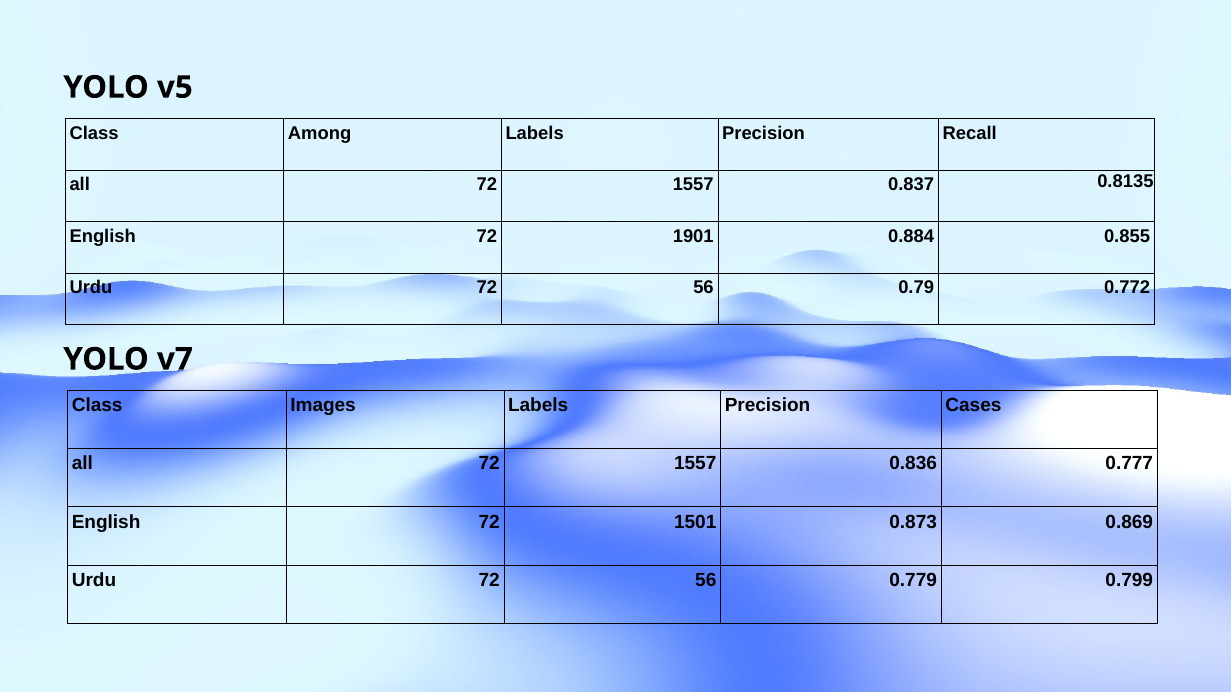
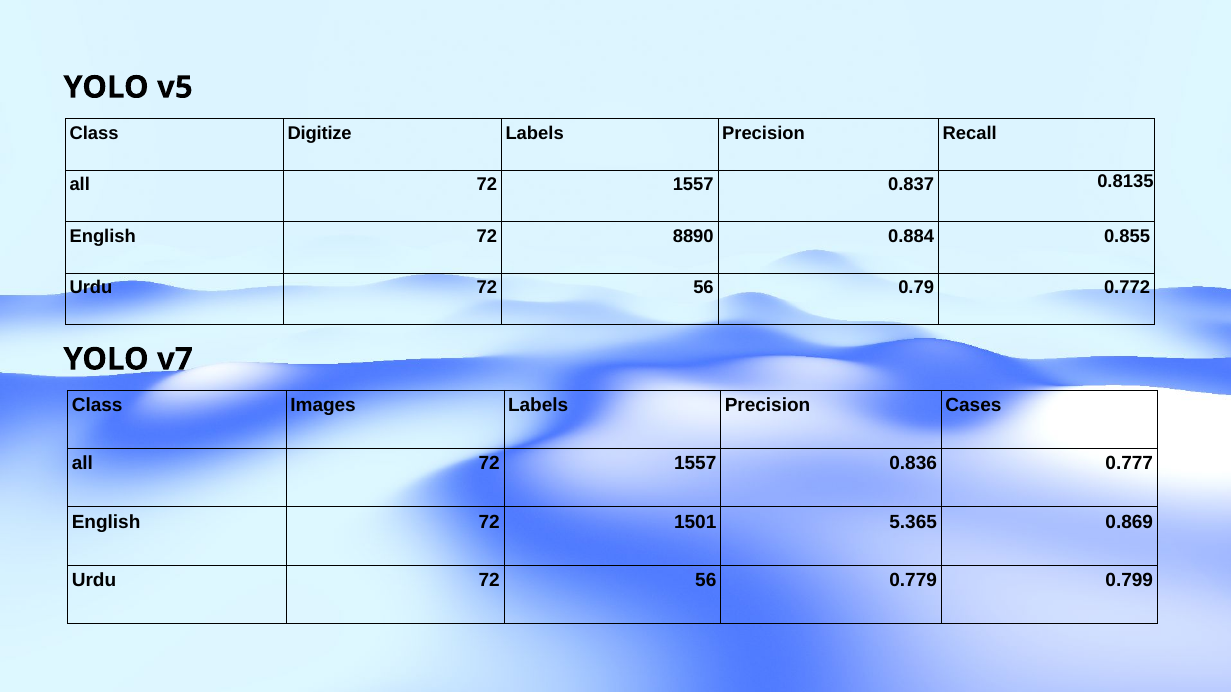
Among: Among -> Digitize
1901: 1901 -> 8890
0.873: 0.873 -> 5.365
